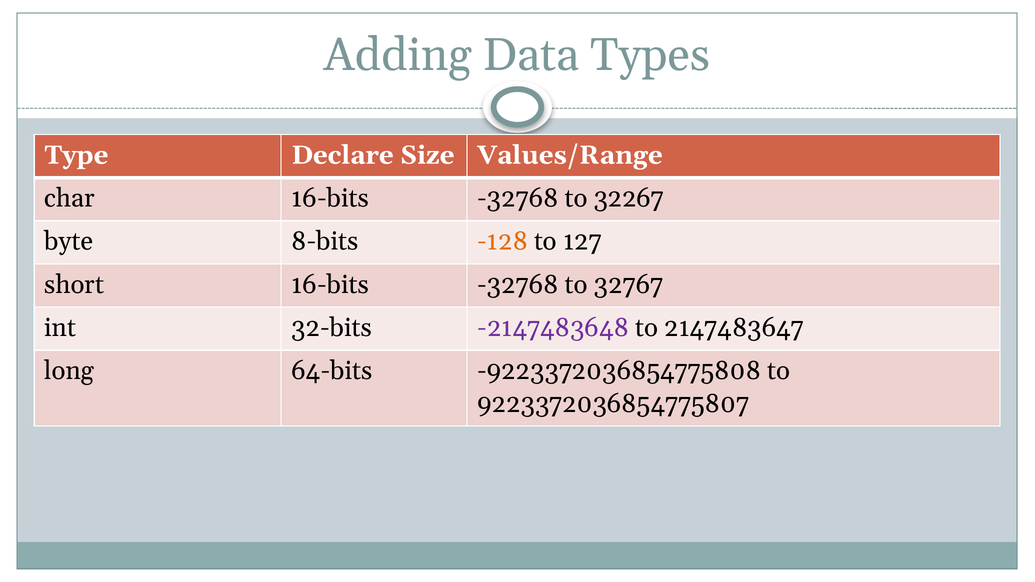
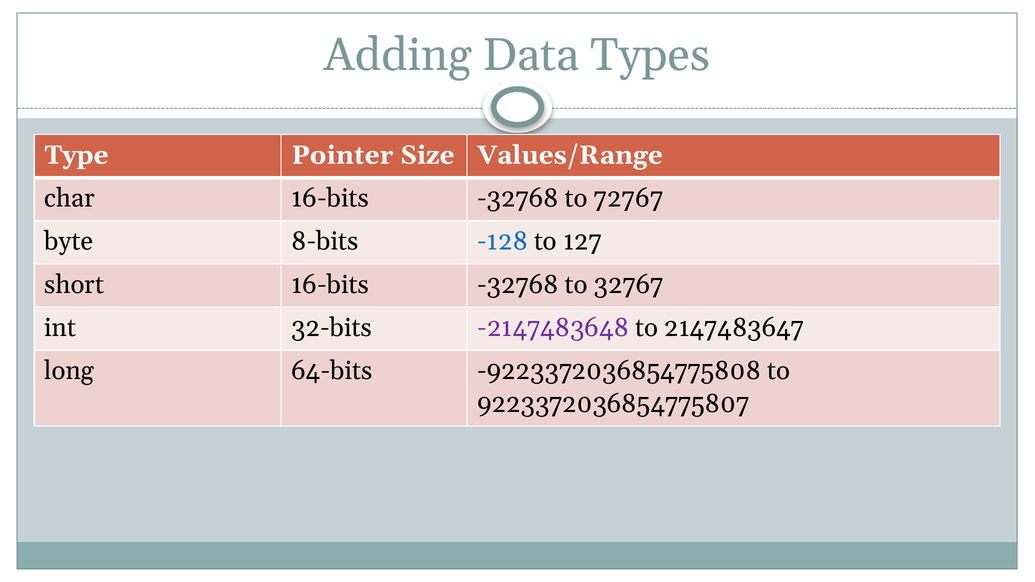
Declare: Declare -> Pointer
32267: 32267 -> 72767
-128 colour: orange -> blue
